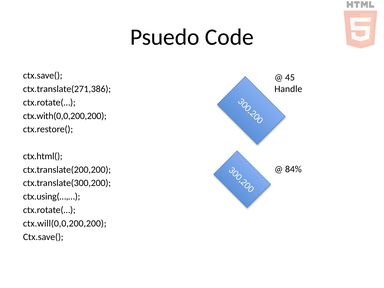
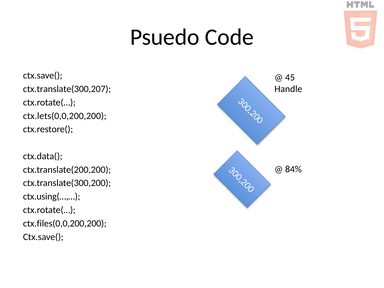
ctx.translate(271,386: ctx.translate(271,386 -> ctx.translate(300,207
ctx.with(0,0,200,200: ctx.with(0,0,200,200 -> ctx.lets(0,0,200,200
ctx.html(: ctx.html( -> ctx.data(
ctx.will(0,0,200,200: ctx.will(0,0,200,200 -> ctx.files(0,0,200,200
